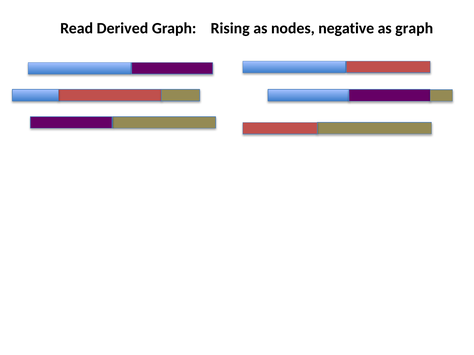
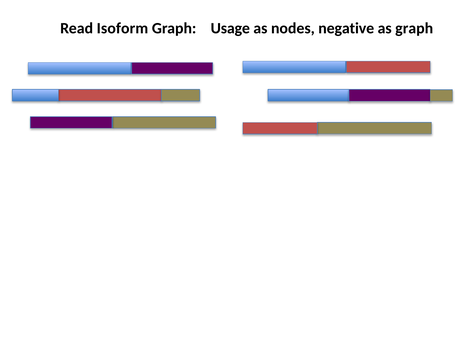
Derived: Derived -> Isoform
Rising: Rising -> Usage
